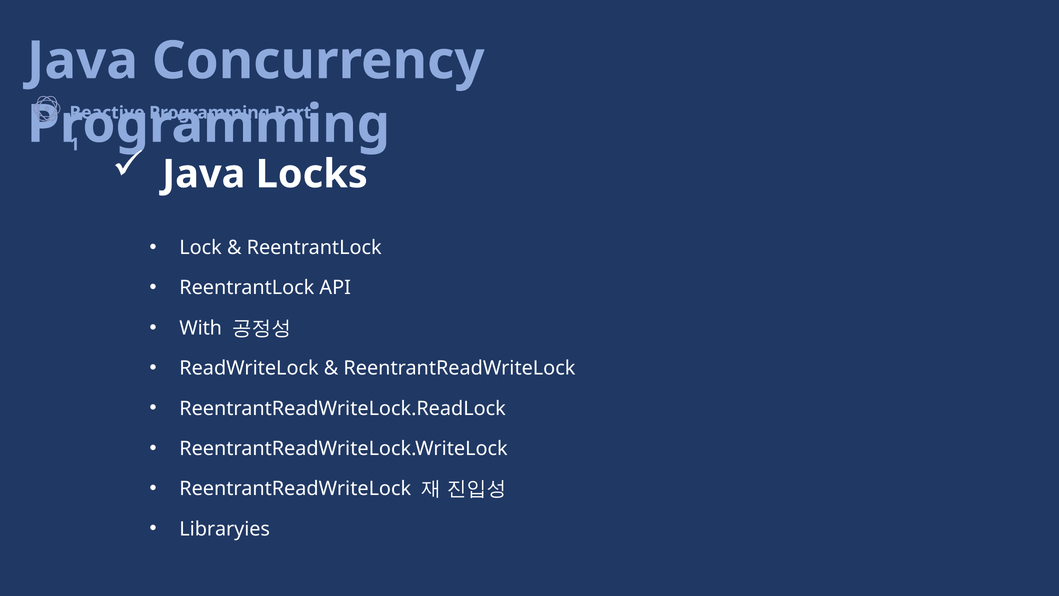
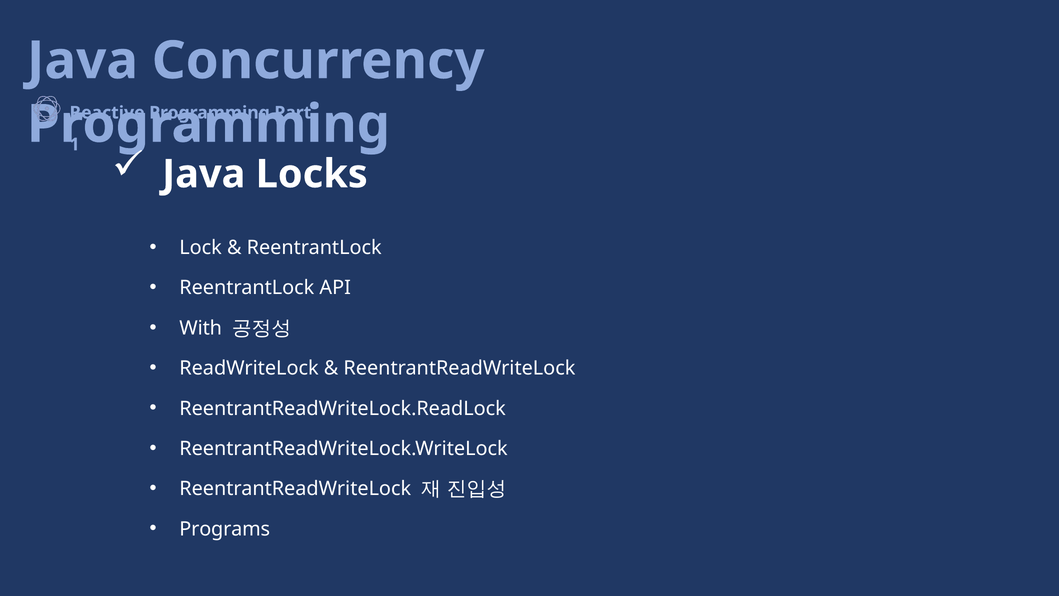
Libraryies: Libraryies -> Programs
